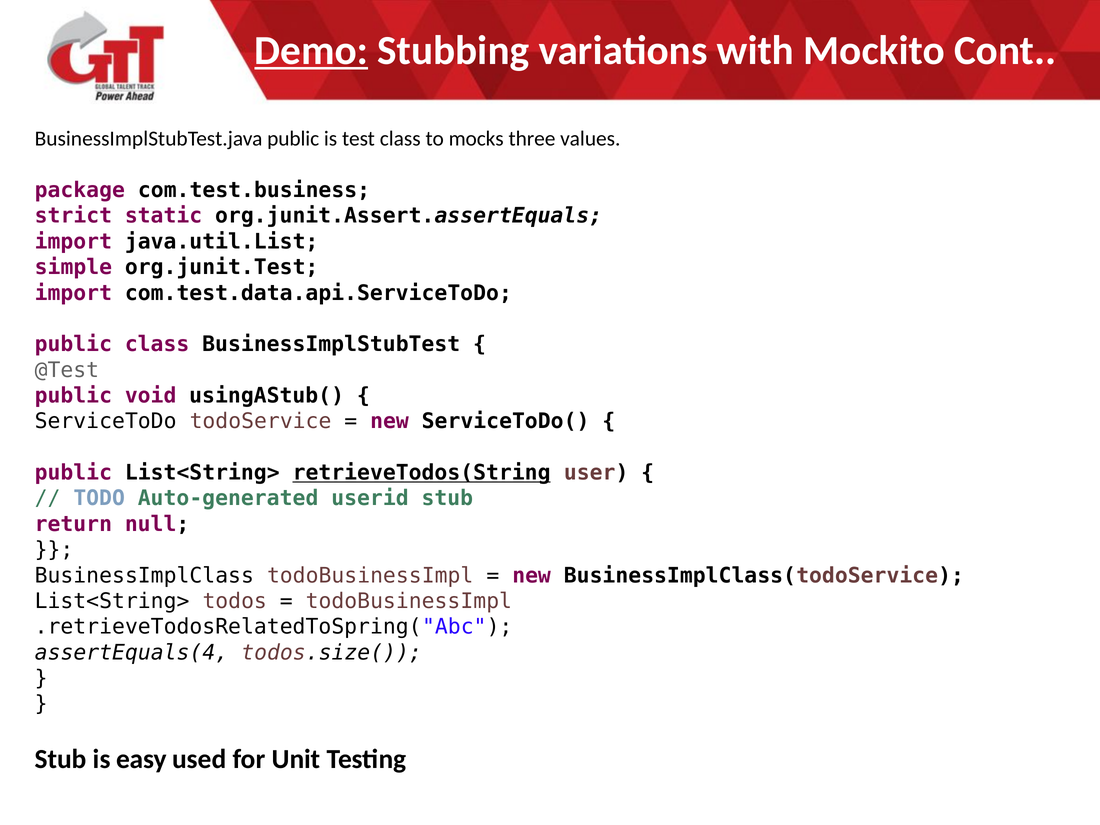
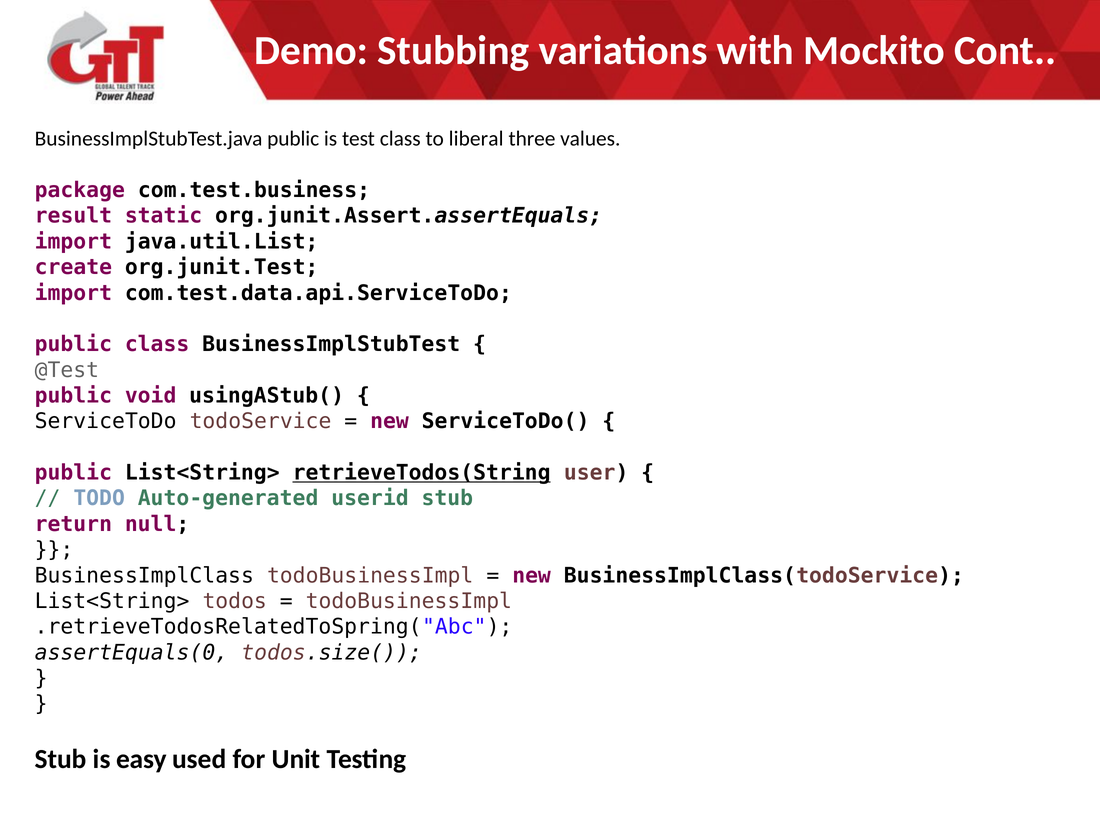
Demo underline: present -> none
mocks: mocks -> liberal
strict: strict -> result
simple: simple -> create
assertEquals(4: assertEquals(4 -> assertEquals(0
